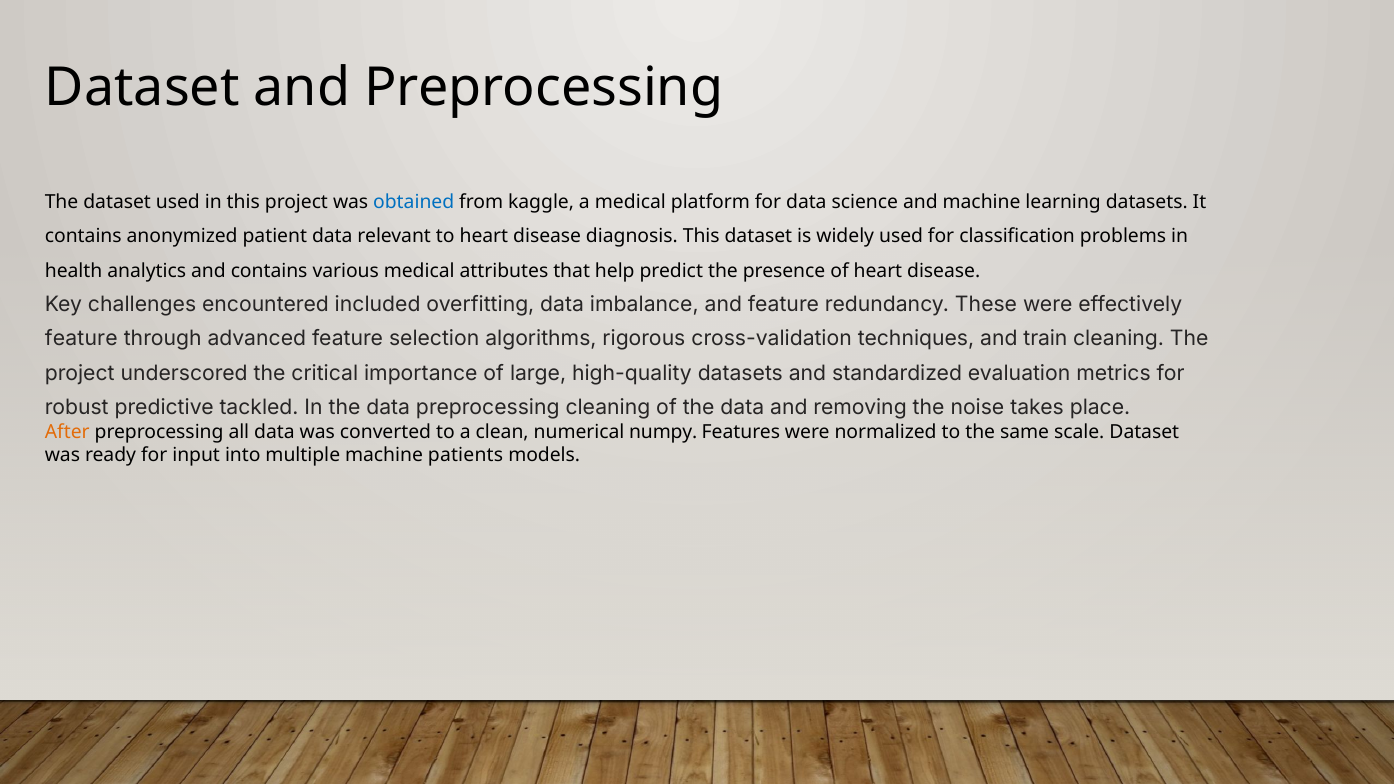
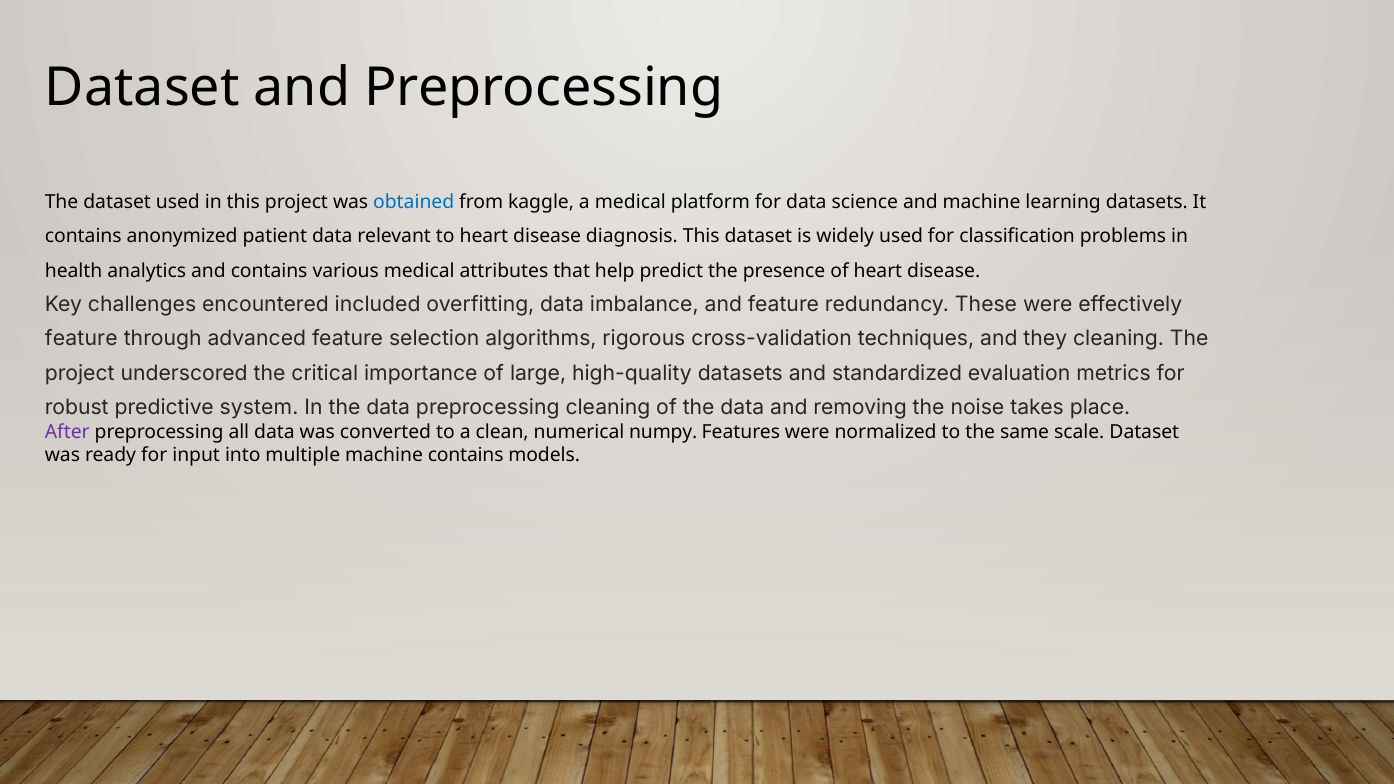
train: train -> they
tackled: tackled -> system
After colour: orange -> purple
machine patients: patients -> contains
